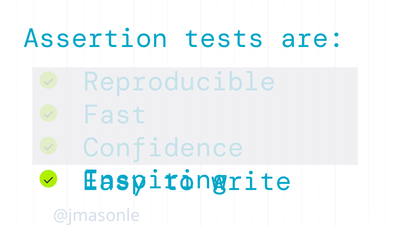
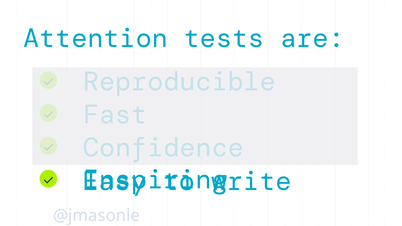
Assertion: Assertion -> Attention
